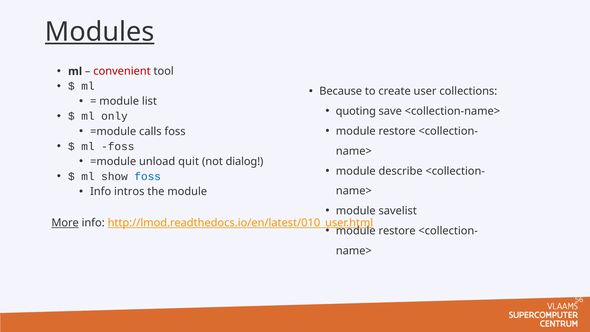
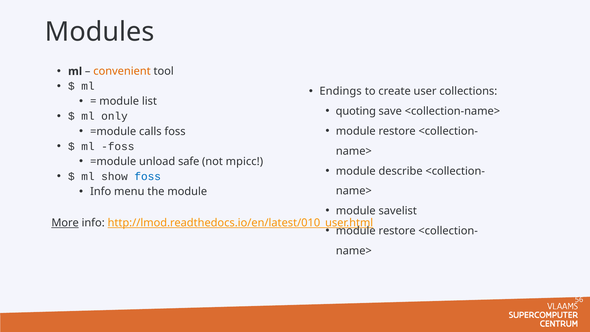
Modules underline: present -> none
convenient colour: red -> orange
Because: Because -> Endings
quit: quit -> safe
dialog: dialog -> mpicc
intros: intros -> menu
